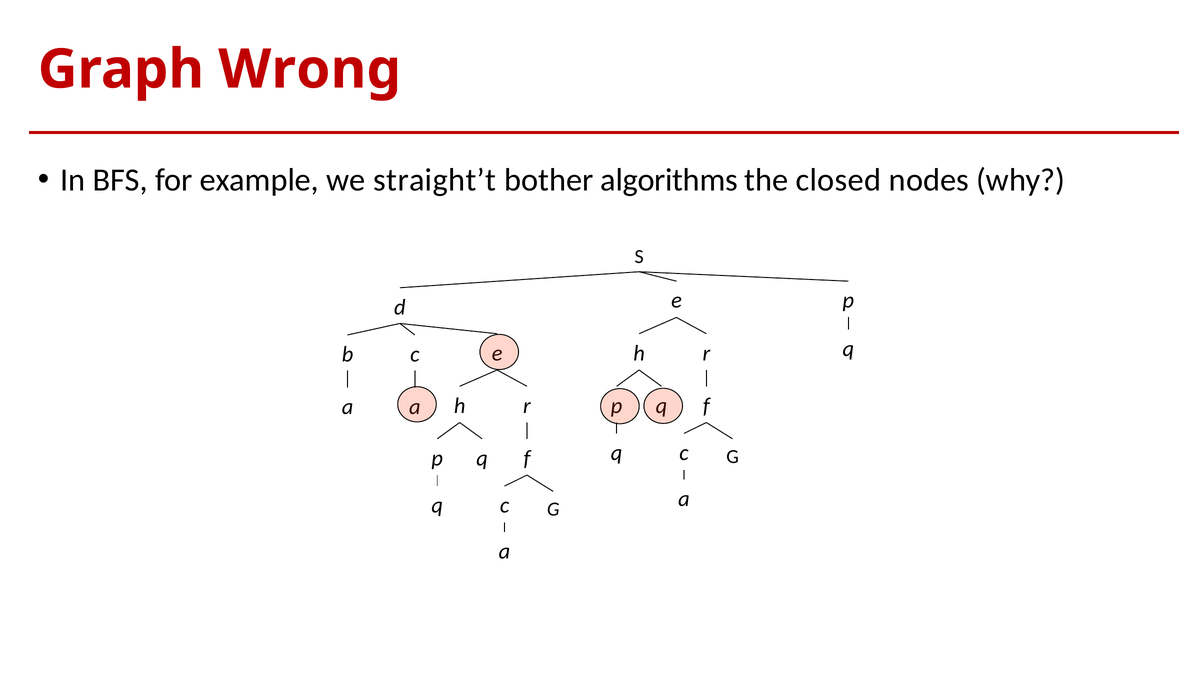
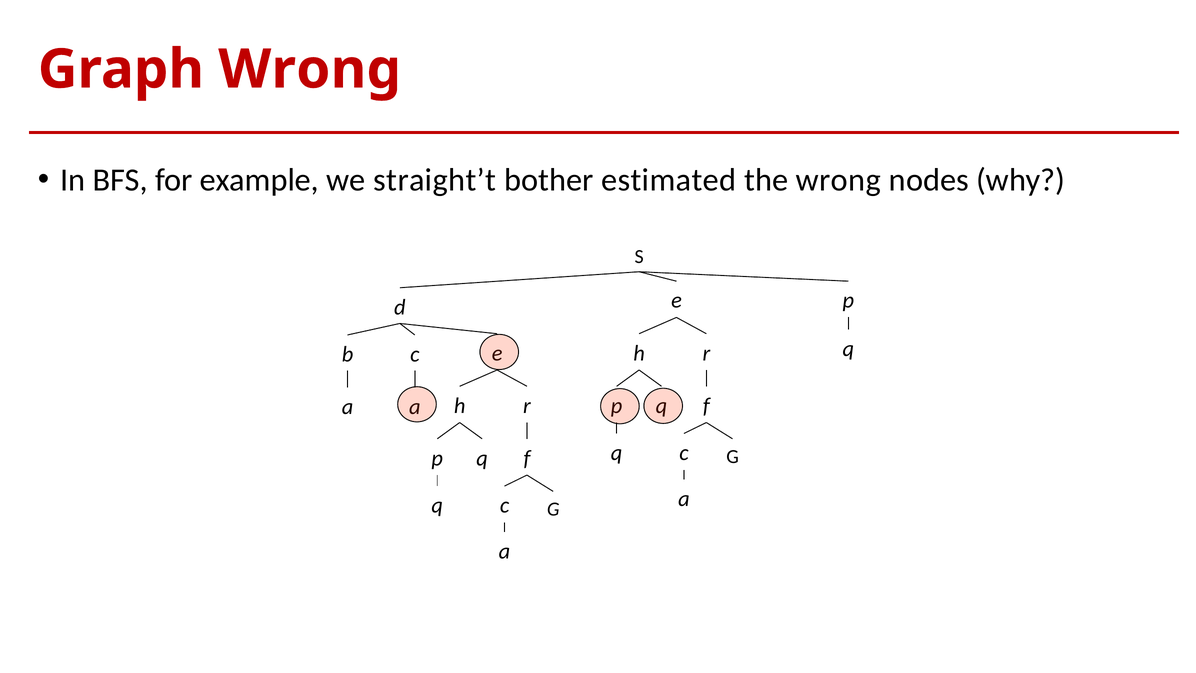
algorithms: algorithms -> estimated
the closed: closed -> wrong
